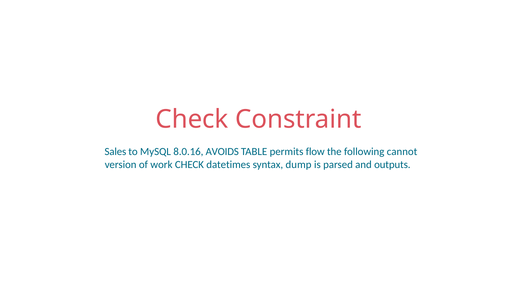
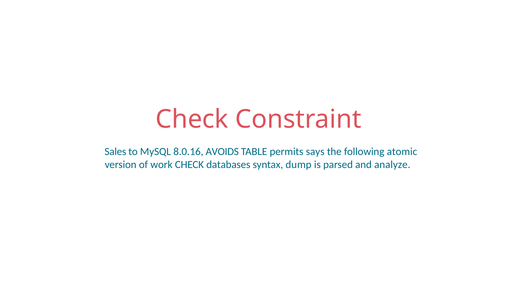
flow: flow -> says
cannot: cannot -> atomic
datetimes: datetimes -> databases
outputs: outputs -> analyze
